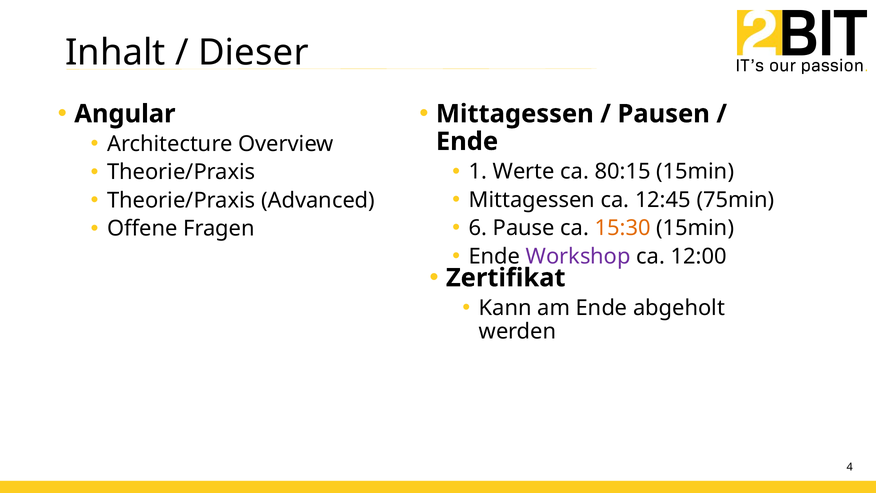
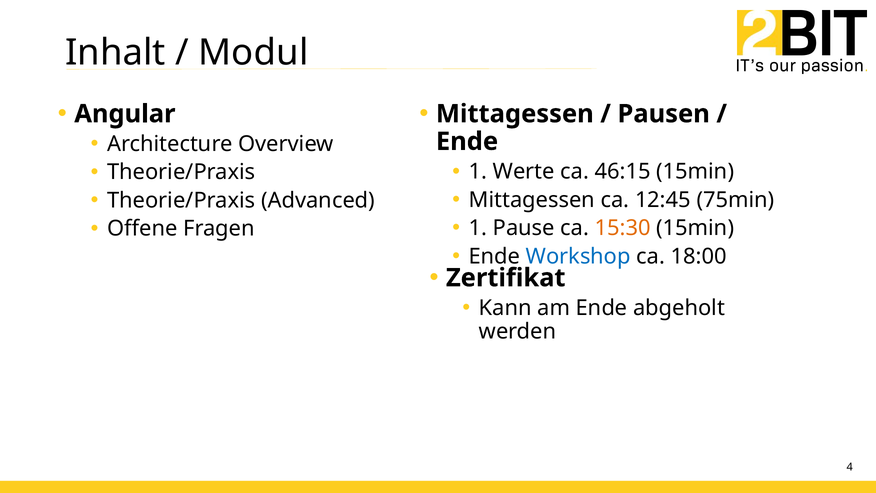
Dieser: Dieser -> Modul
80:15: 80:15 -> 46:15
6 at (478, 228): 6 -> 1
Workshop colour: purple -> blue
12:00: 12:00 -> 18:00
